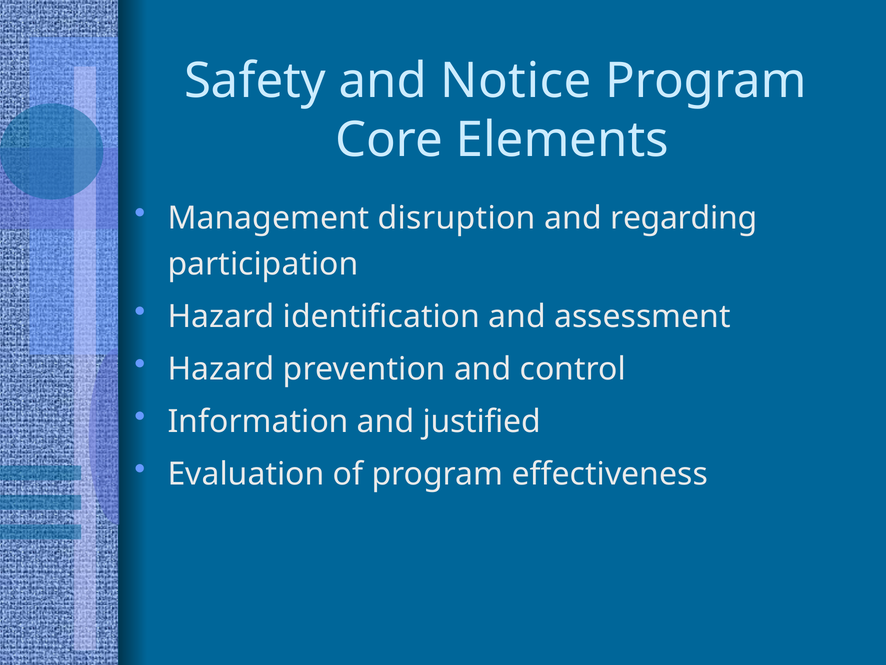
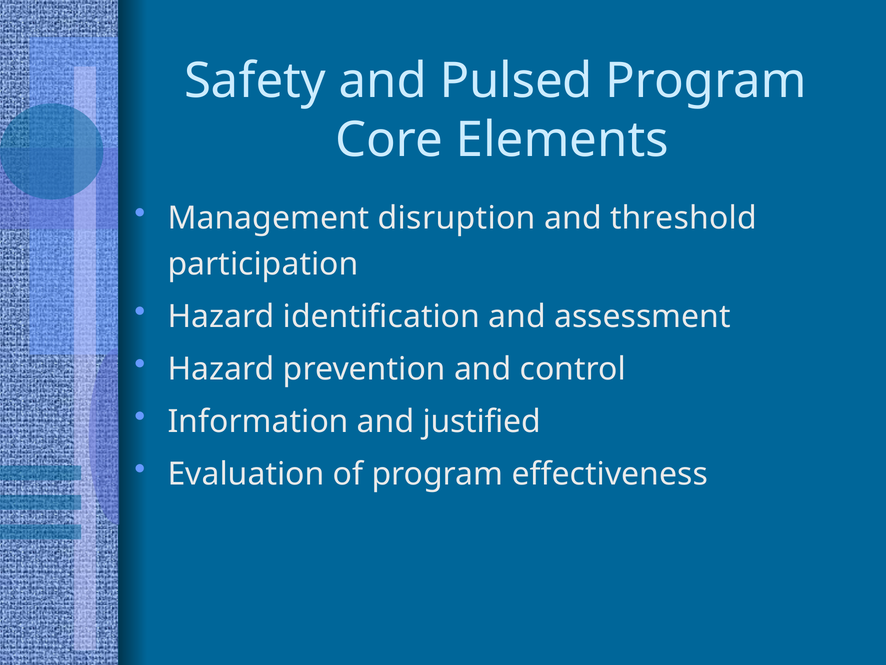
Notice: Notice -> Pulsed
regarding: regarding -> threshold
